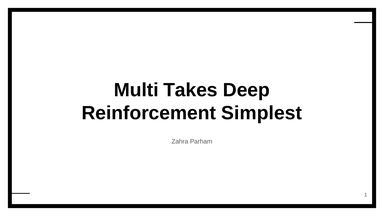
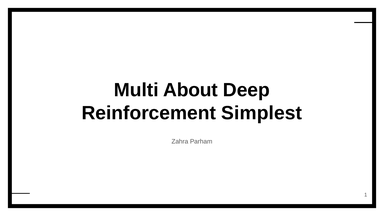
Takes: Takes -> About
